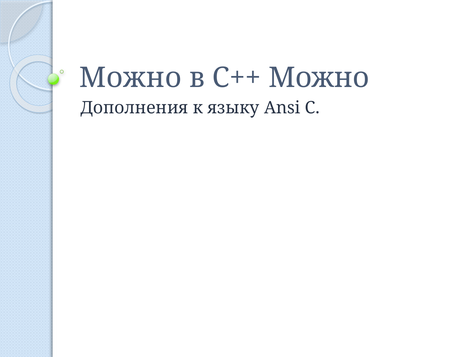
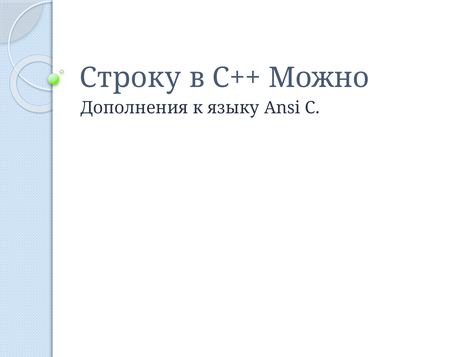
Можно at (130, 78): Можно -> Строку
